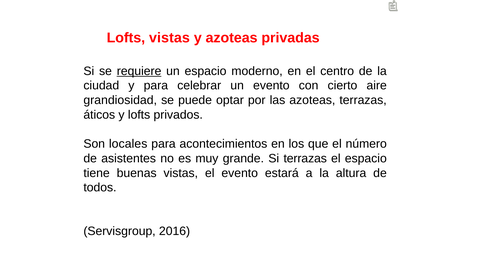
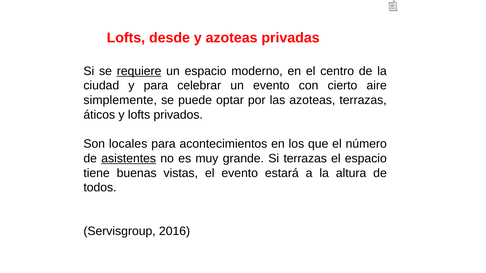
Lofts vistas: vistas -> desde
grandiosidad: grandiosidad -> simplemente
asistentes underline: none -> present
